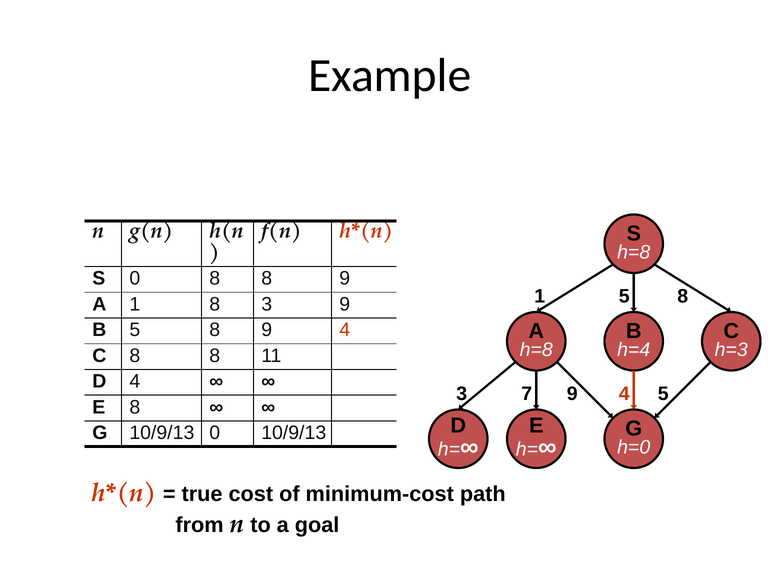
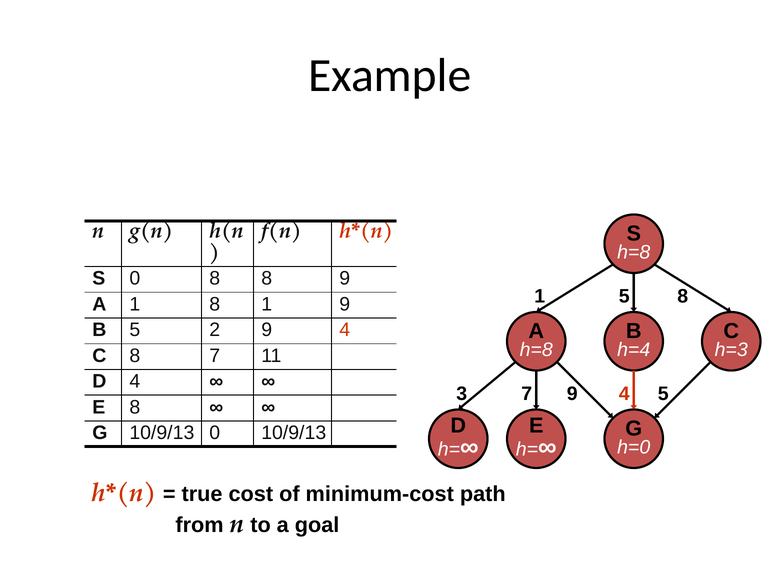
8 3: 3 -> 1
5 8: 8 -> 2
C 8 8: 8 -> 7
